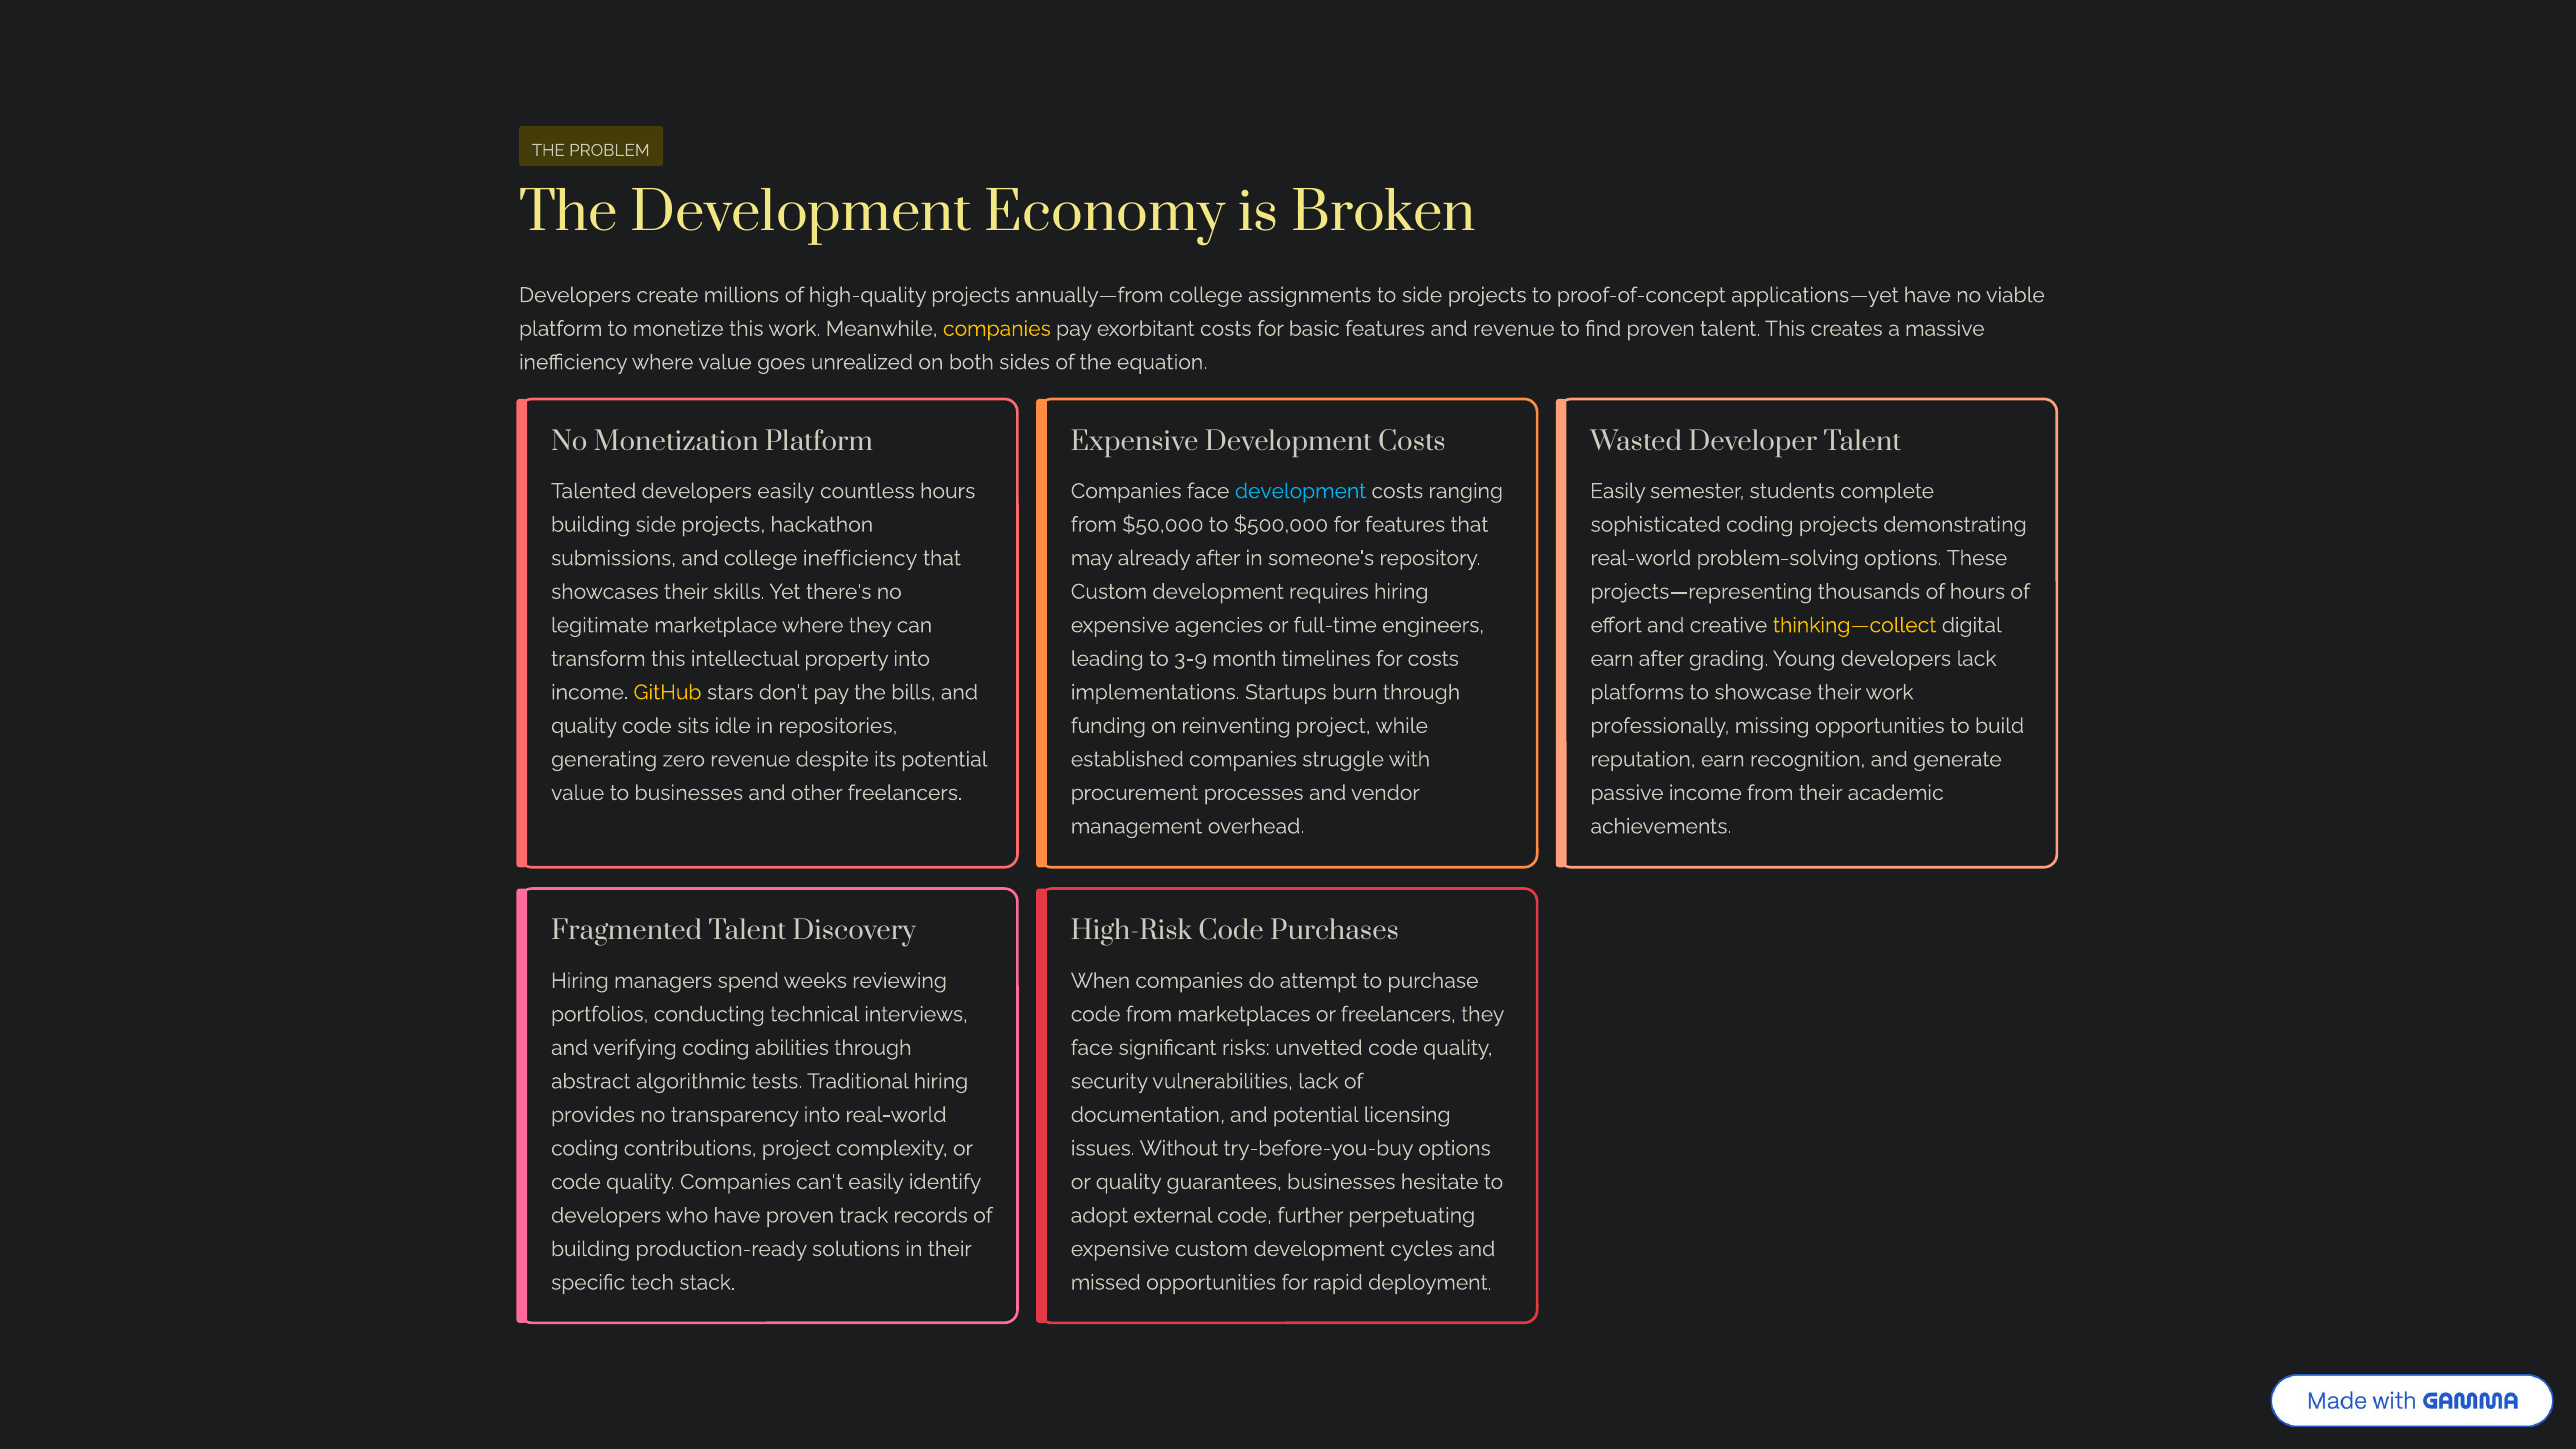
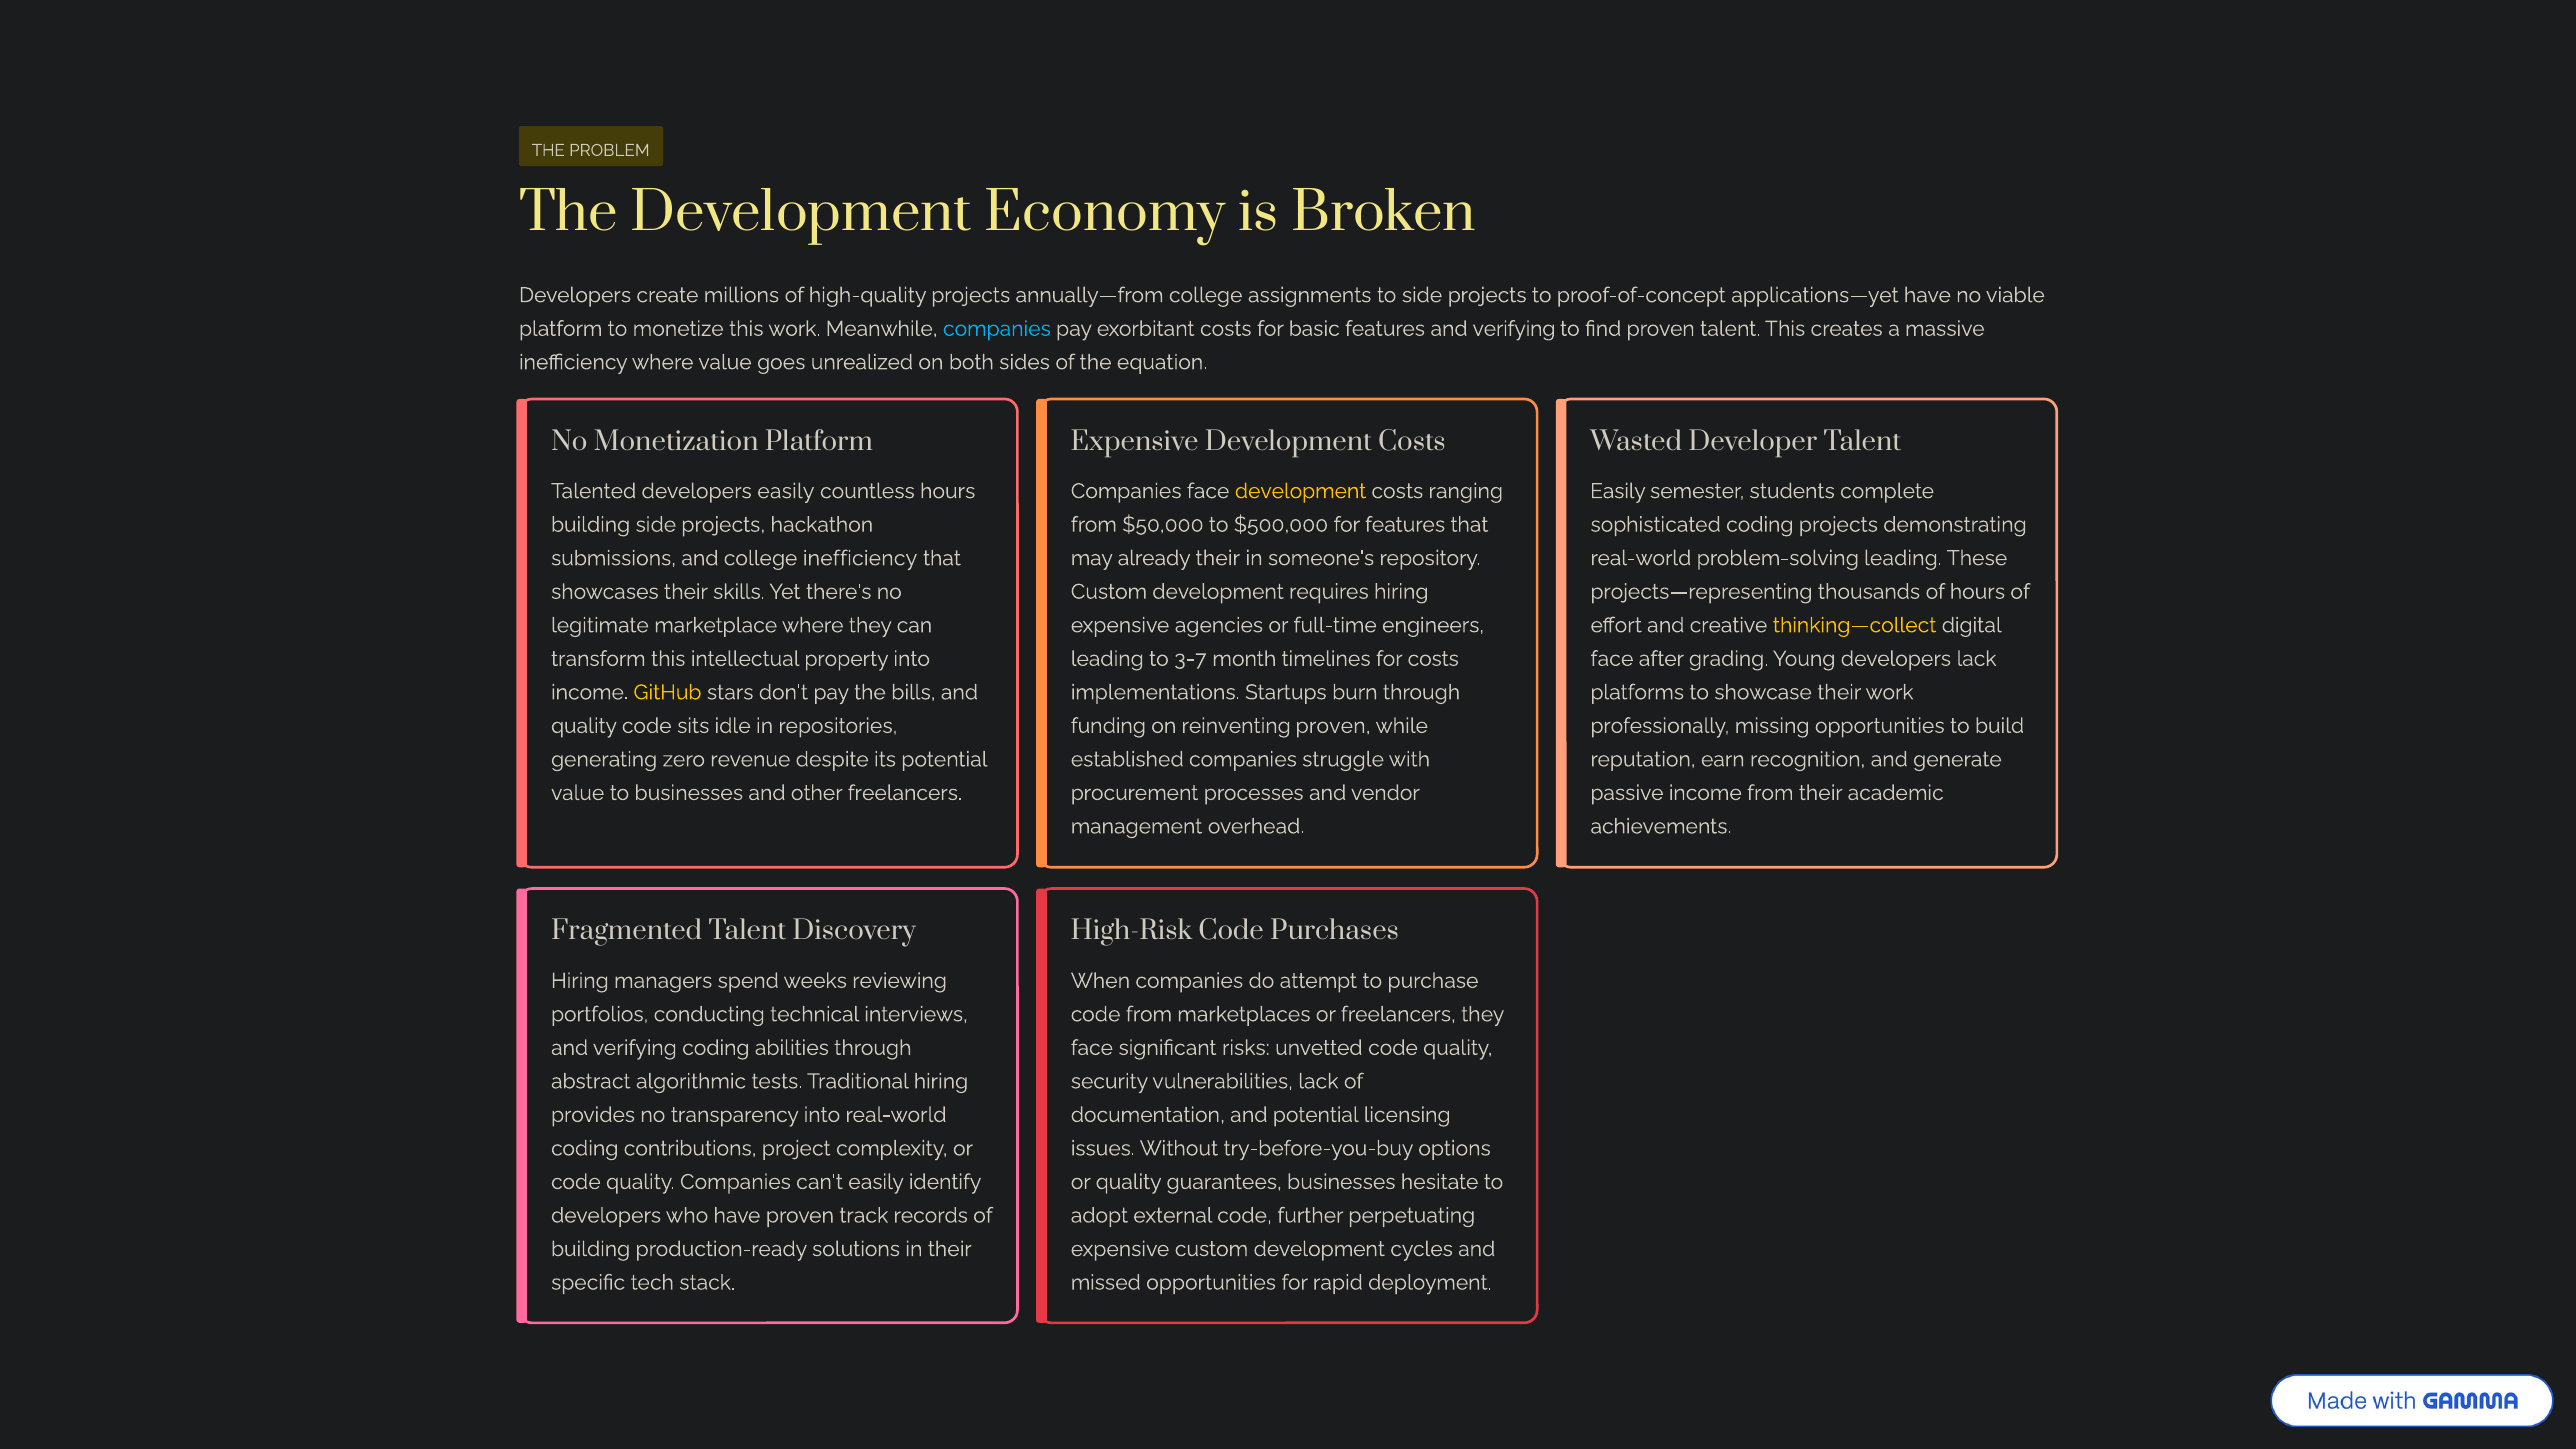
companies at (997, 329) colour: yellow -> light blue
features and revenue: revenue -> verifying
development at (1301, 491) colour: light blue -> yellow
already after: after -> their
problem-solving options: options -> leading
3-9: 3-9 -> 3-7
earn at (1612, 659): earn -> face
reinventing project: project -> proven
